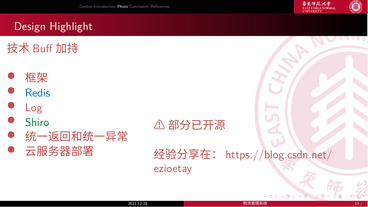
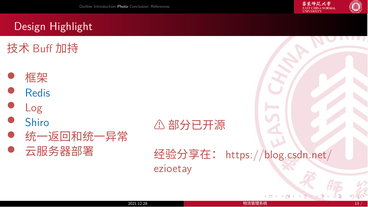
Shiro colour: green -> blue
